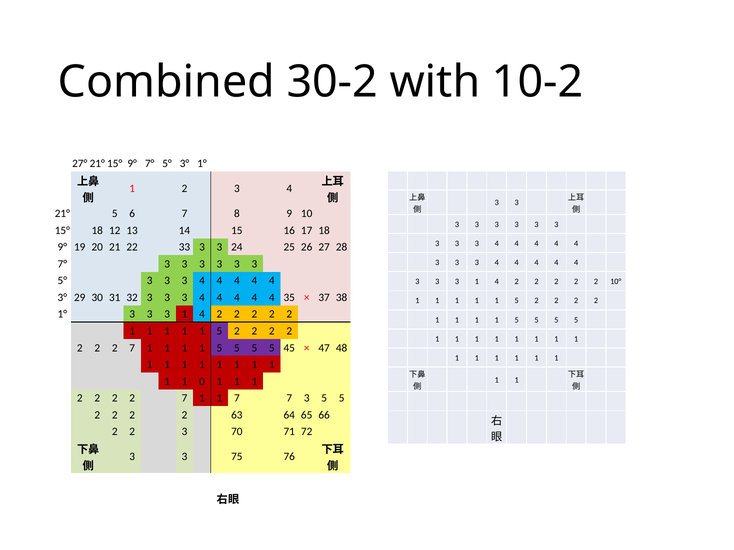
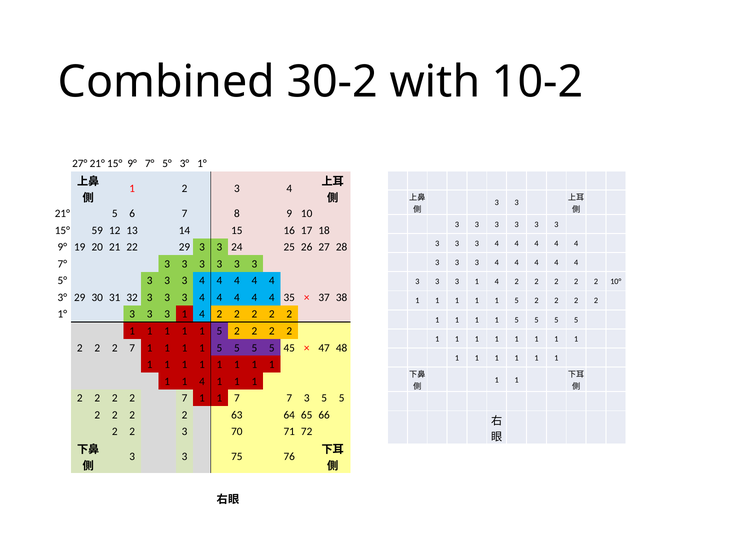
15° 18: 18 -> 59
22 33: 33 -> 29
1 1 0: 0 -> 4
